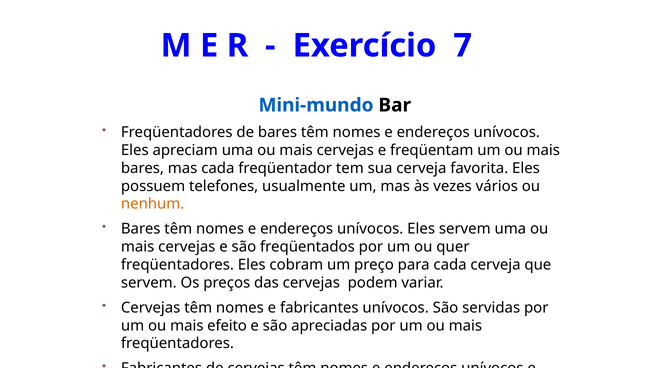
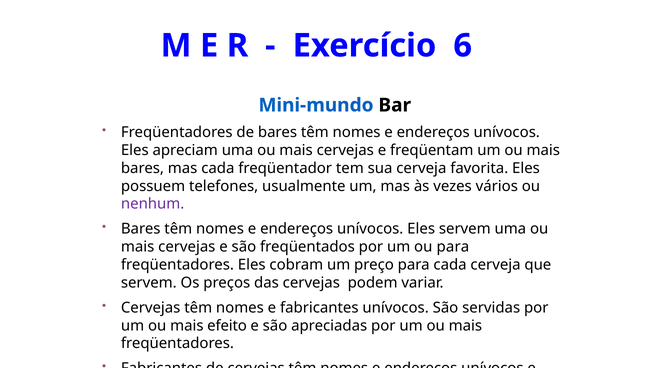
7: 7 -> 6
nenhum colour: orange -> purple
ou quer: quer -> para
